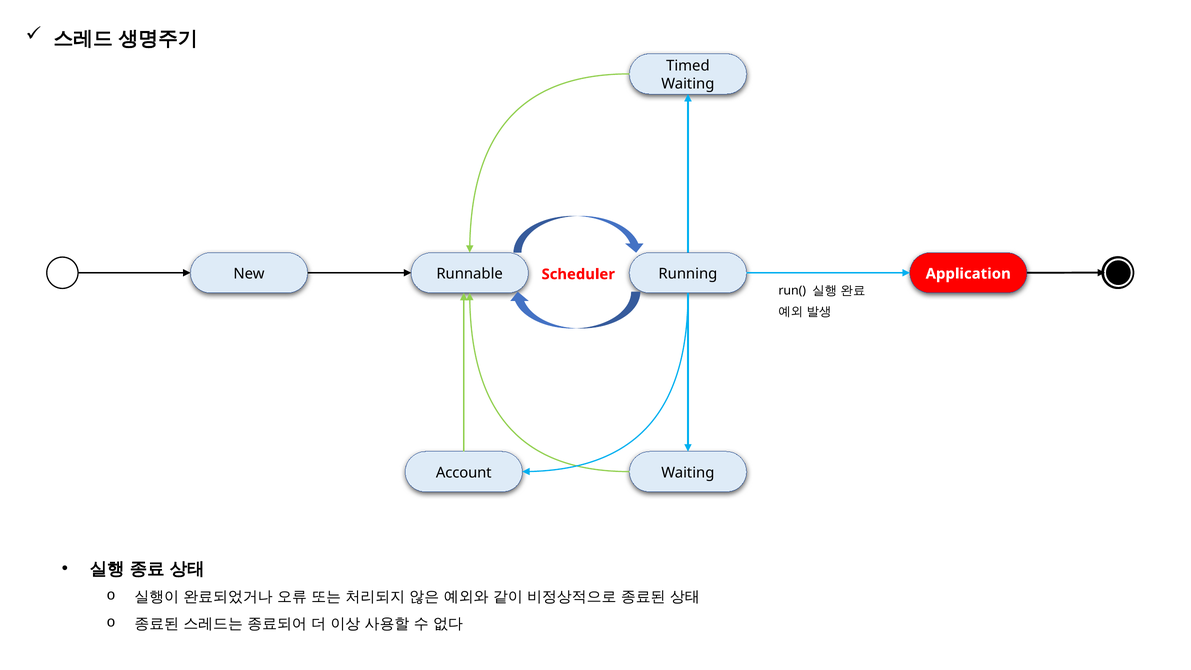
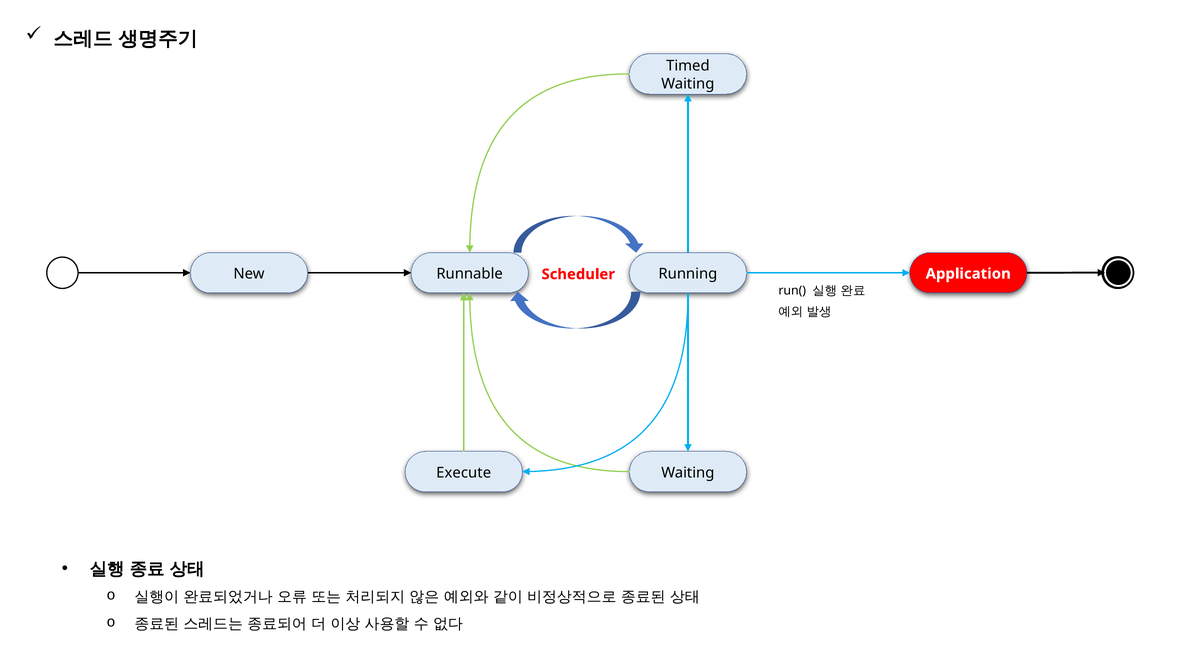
Account: Account -> Execute
